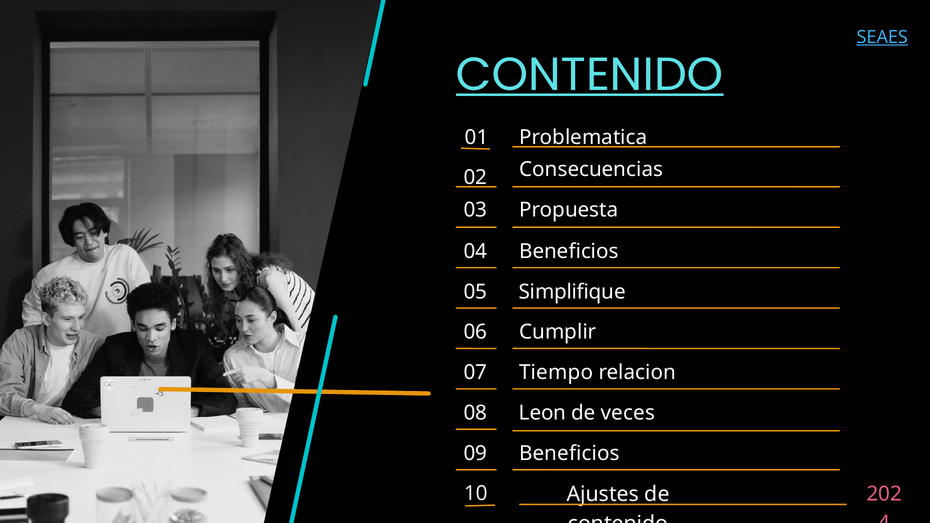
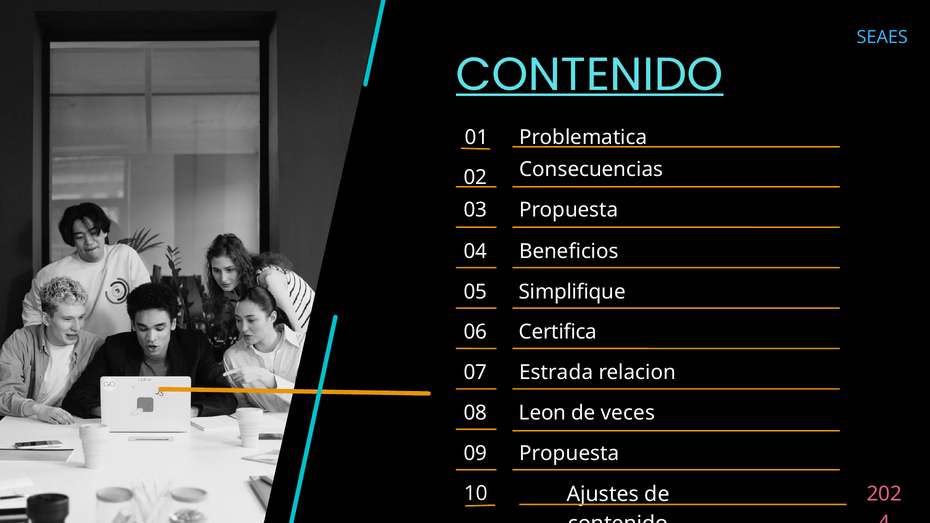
SEAES underline: present -> none
Cumplir: Cumplir -> Certifica
Tiempo: Tiempo -> Estrada
Beneficios at (569, 454): Beneficios -> Propuesta
